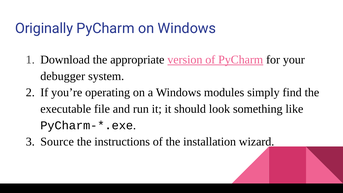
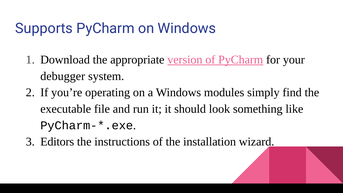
Originally: Originally -> Supports
Source: Source -> Editors
